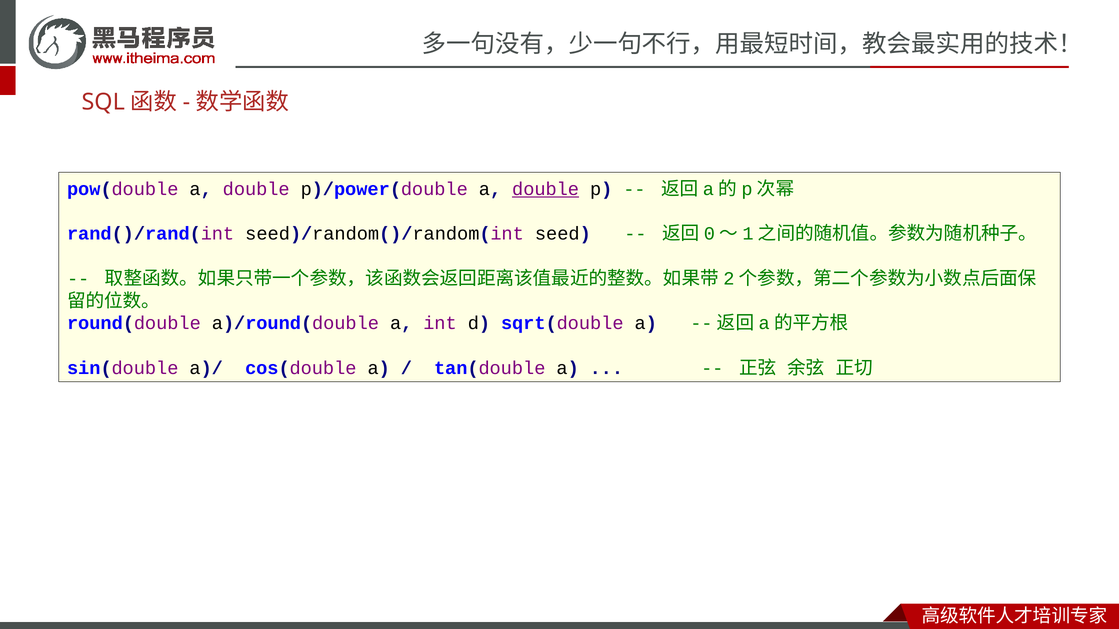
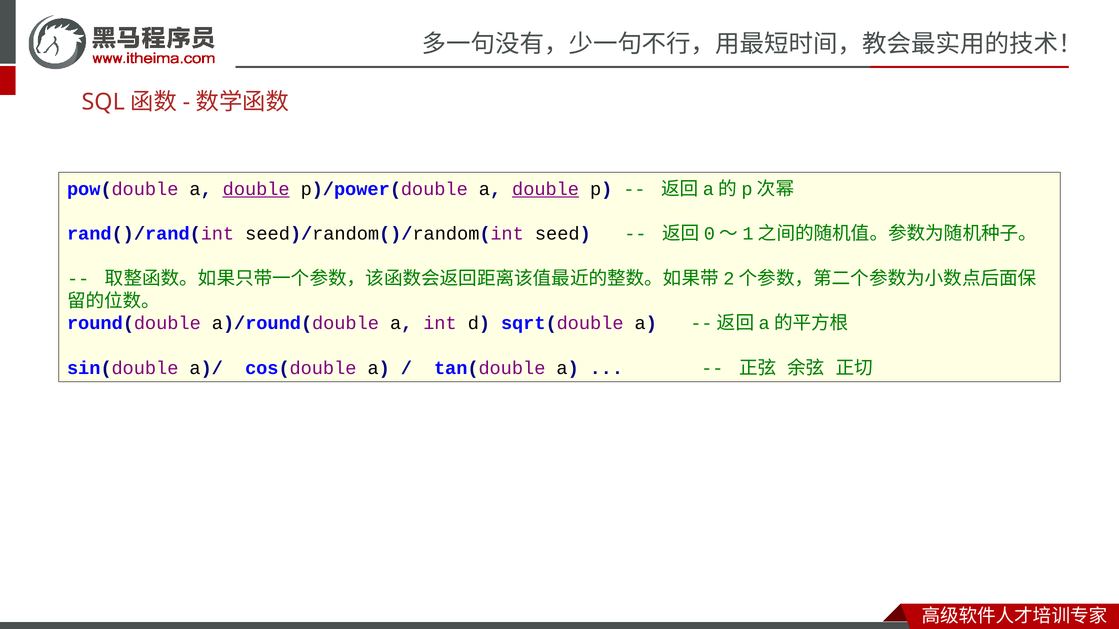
double at (256, 189) underline: none -> present
